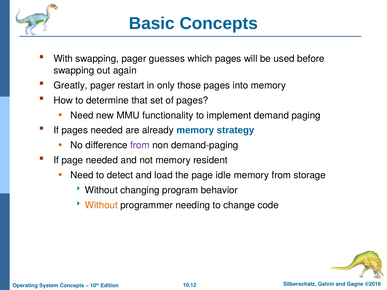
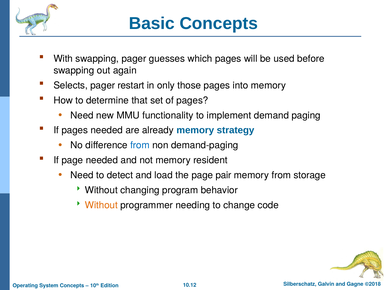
Greatly: Greatly -> Selects
from at (140, 145) colour: purple -> blue
idle: idle -> pair
